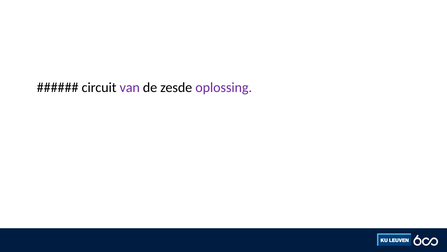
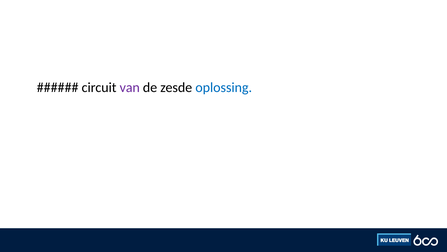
oplossing colour: purple -> blue
